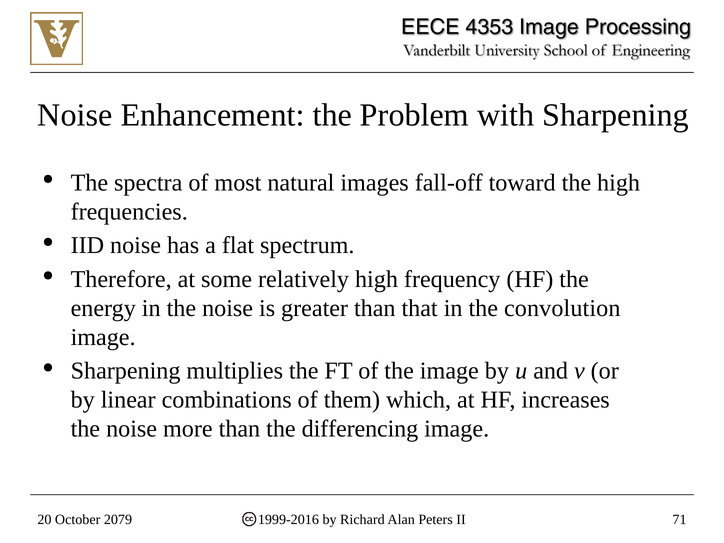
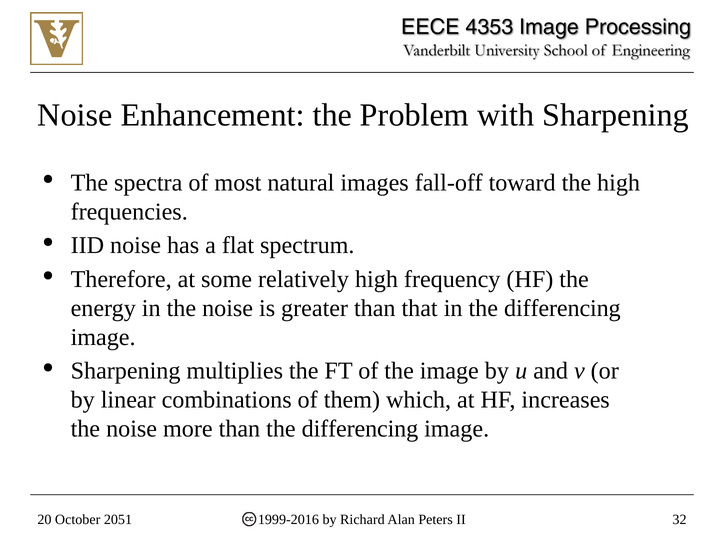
in the convolution: convolution -> differencing
2079: 2079 -> 2051
71: 71 -> 32
